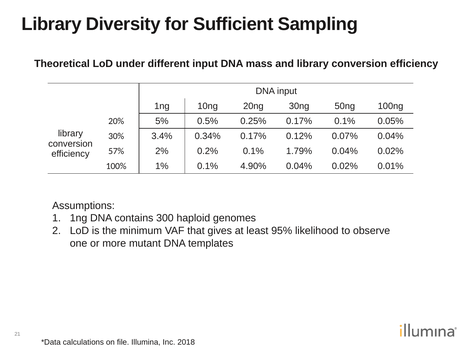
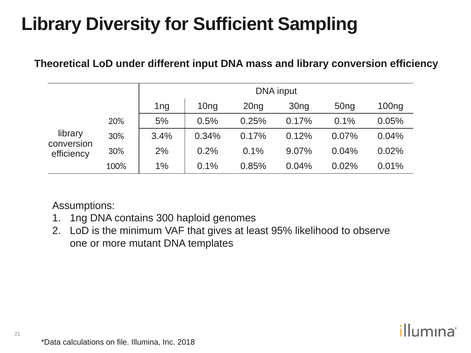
57% at (116, 151): 57% -> 30%
1.79%: 1.79% -> 9.07%
4.90%: 4.90% -> 0.85%
